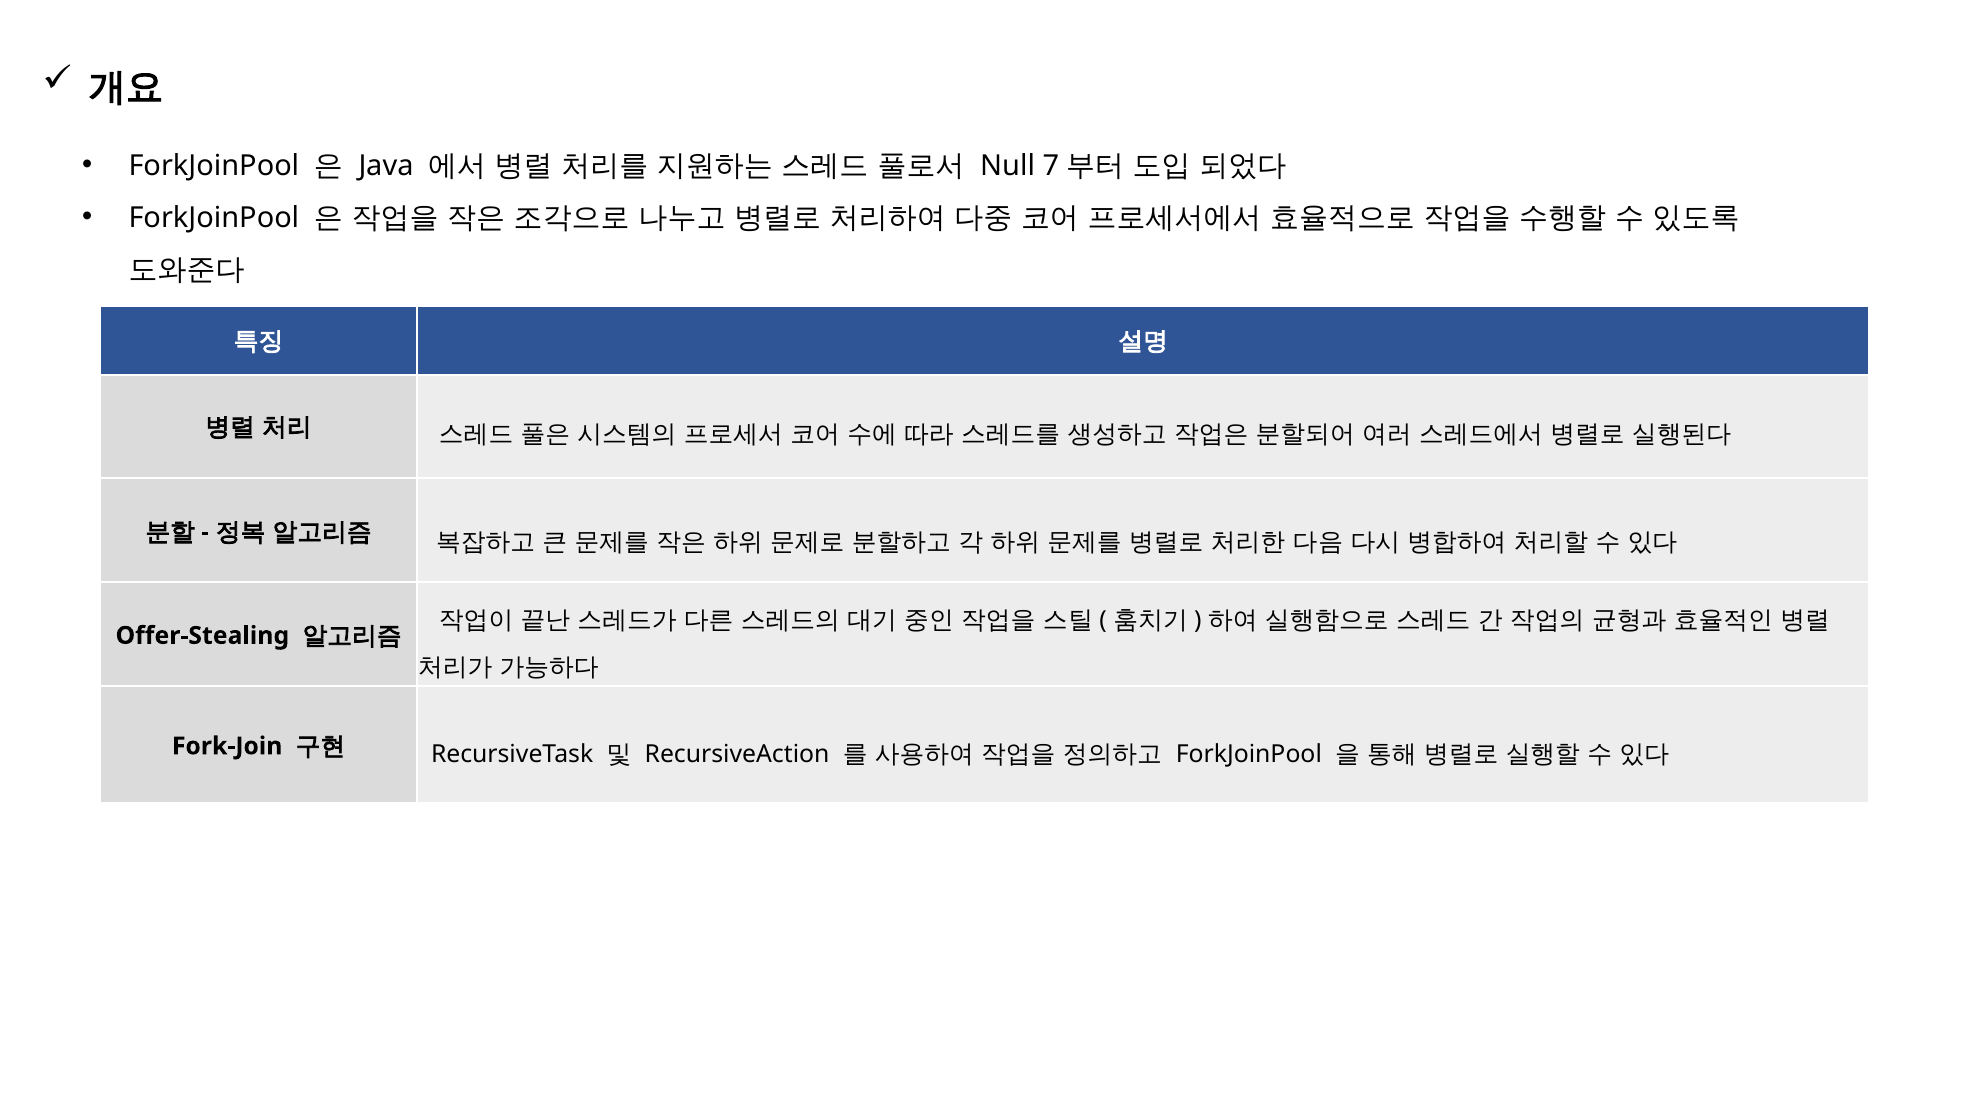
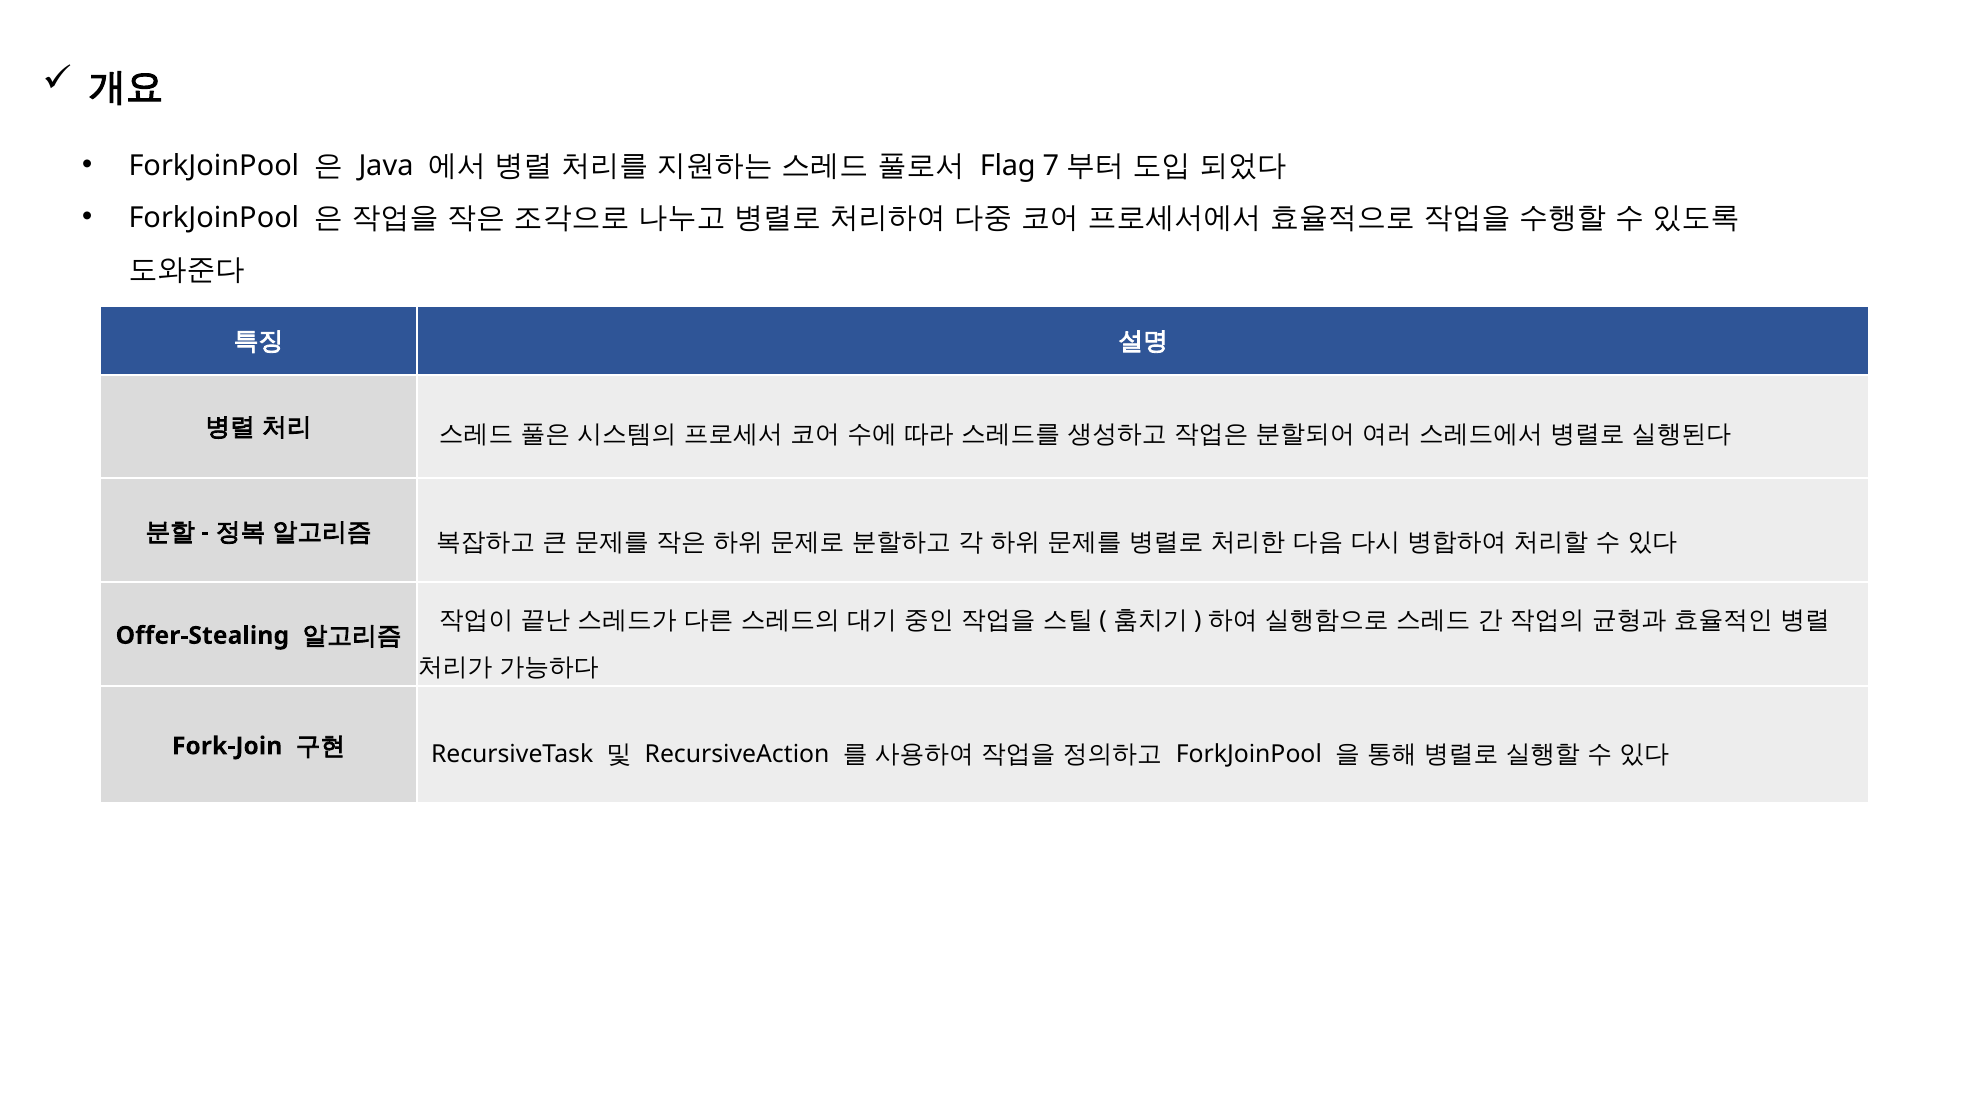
Null: Null -> Flag
